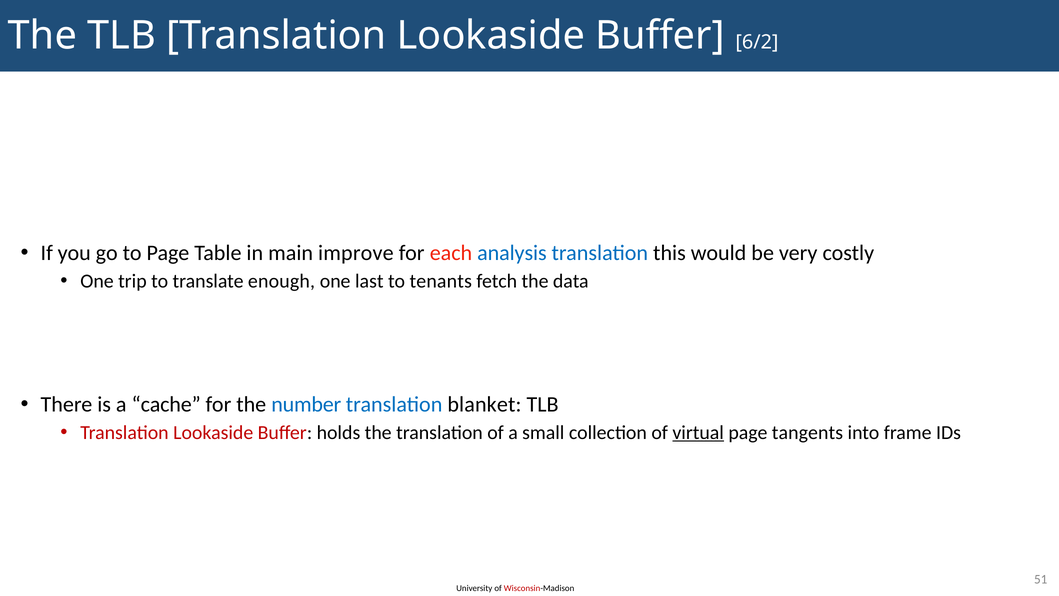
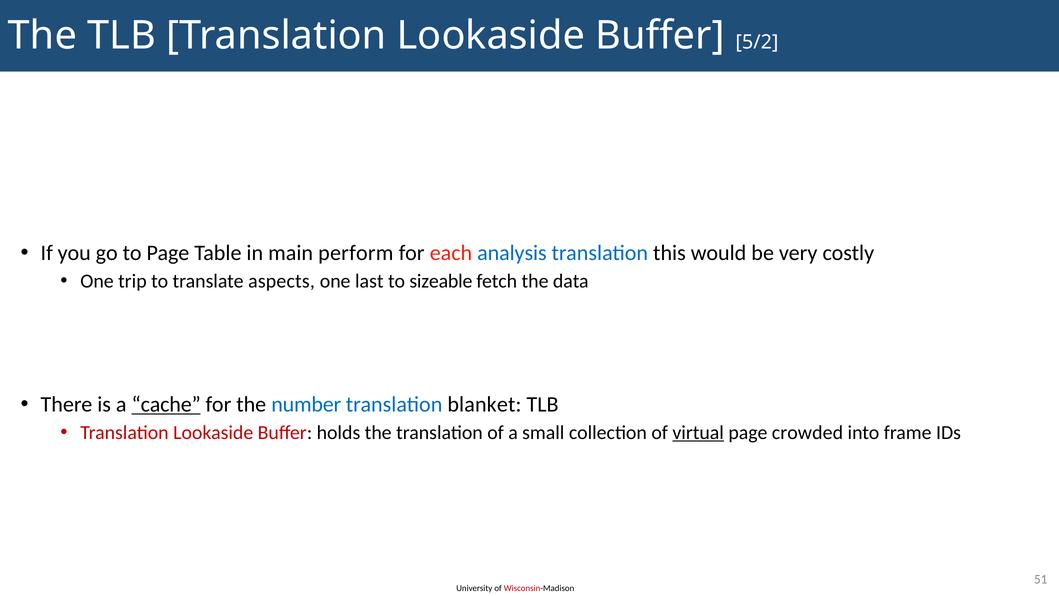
6/2: 6/2 -> 5/2
improve: improve -> perform
enough: enough -> aspects
tenants: tenants -> sizeable
cache underline: none -> present
tangents: tangents -> crowded
